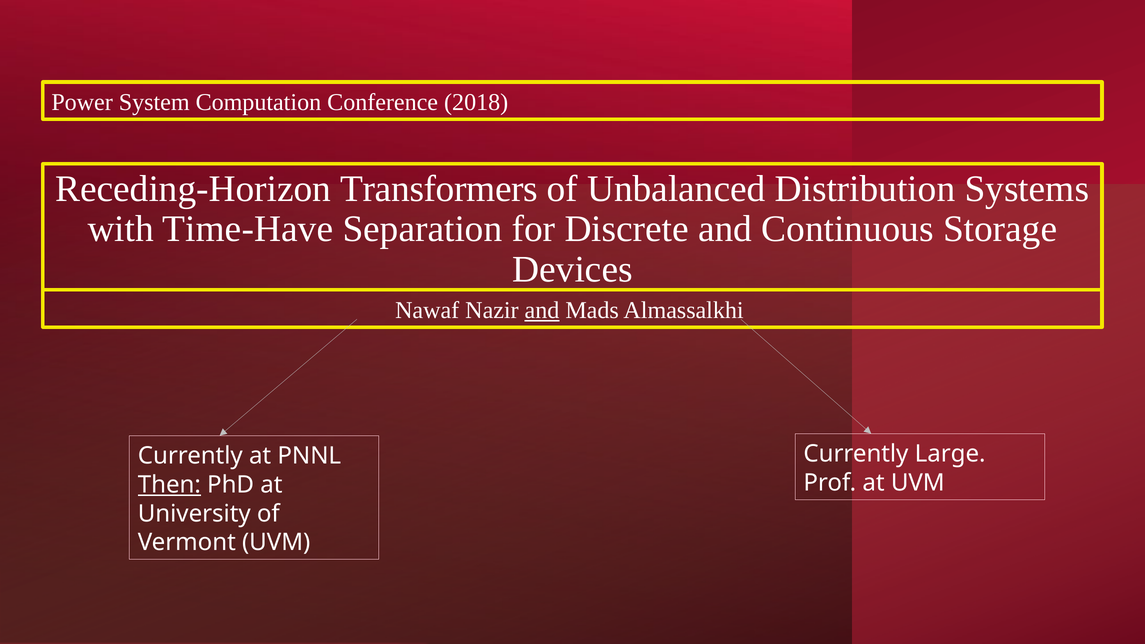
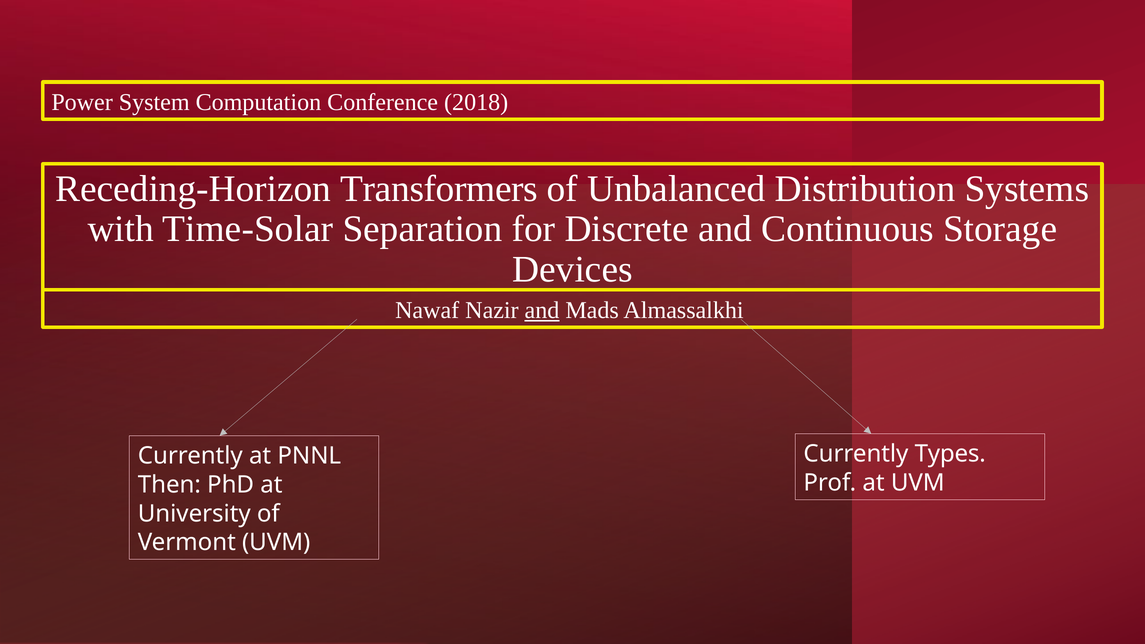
Time-Have: Time-Have -> Time-Solar
Large: Large -> Types
Then underline: present -> none
